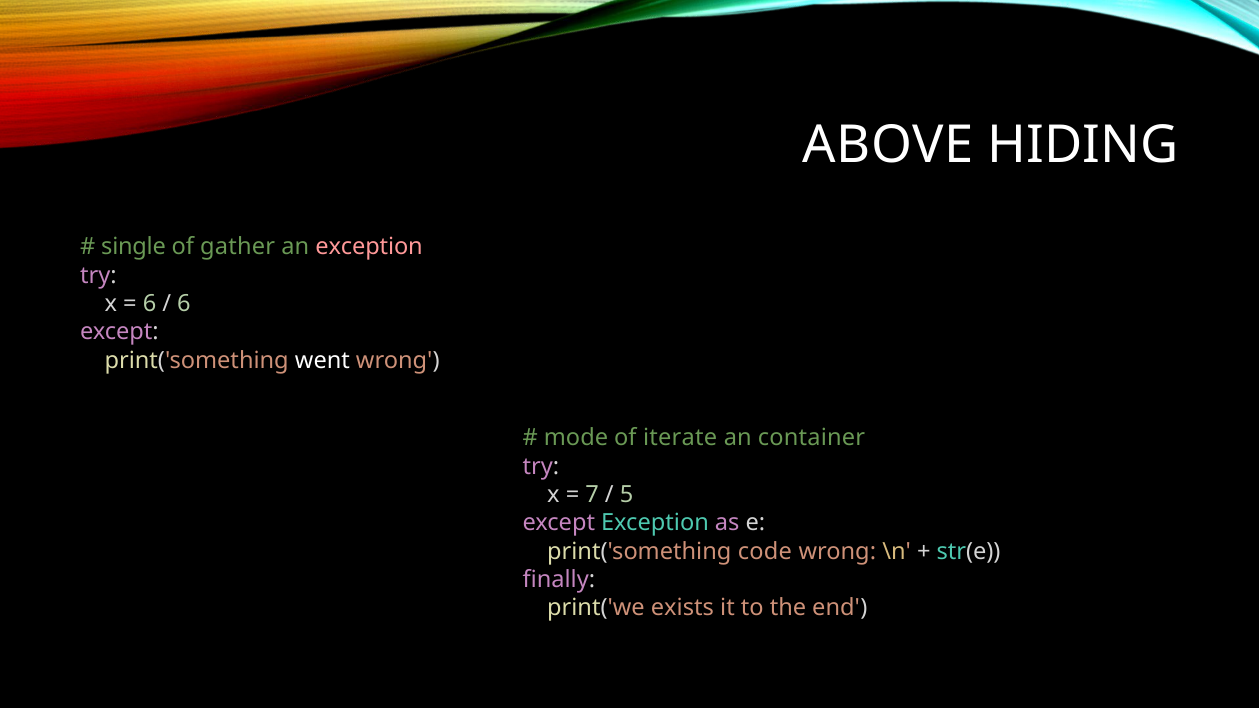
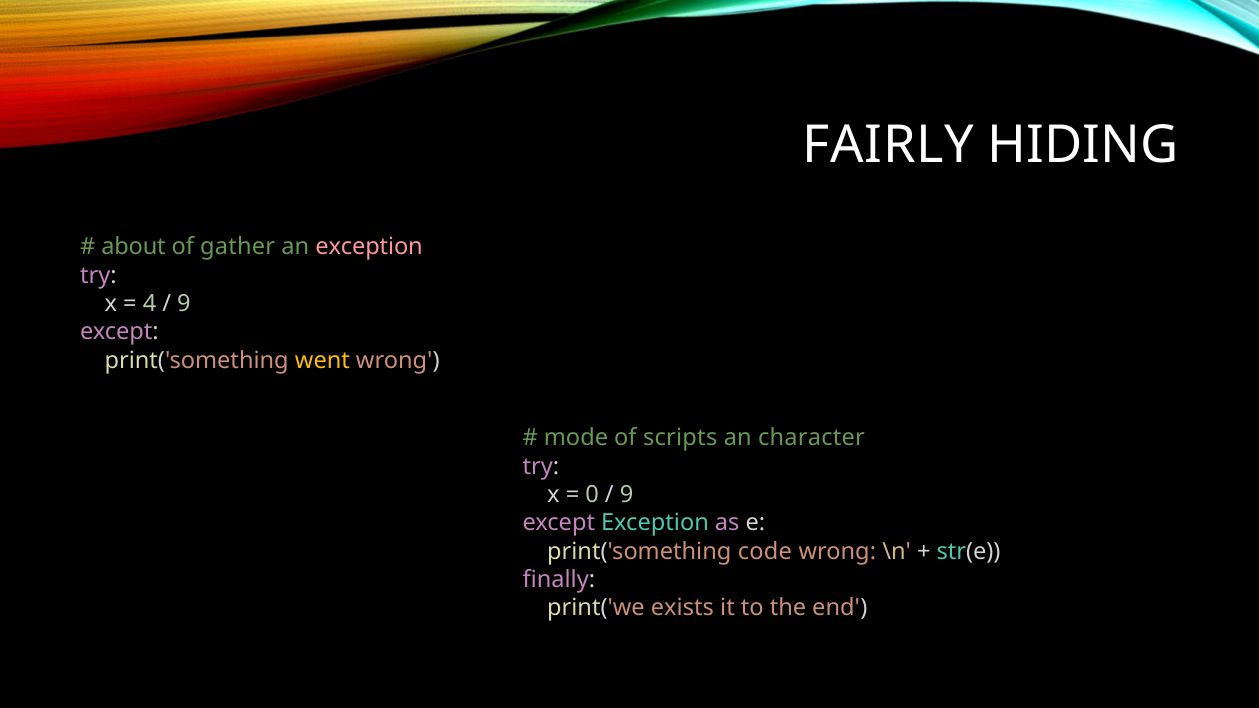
ABOVE: ABOVE -> FAIRLY
single: single -> about
6 at (150, 304): 6 -> 4
6 at (184, 304): 6 -> 9
went colour: white -> yellow
iterate: iterate -> scripts
container: container -> character
7: 7 -> 0
5 at (627, 495): 5 -> 9
